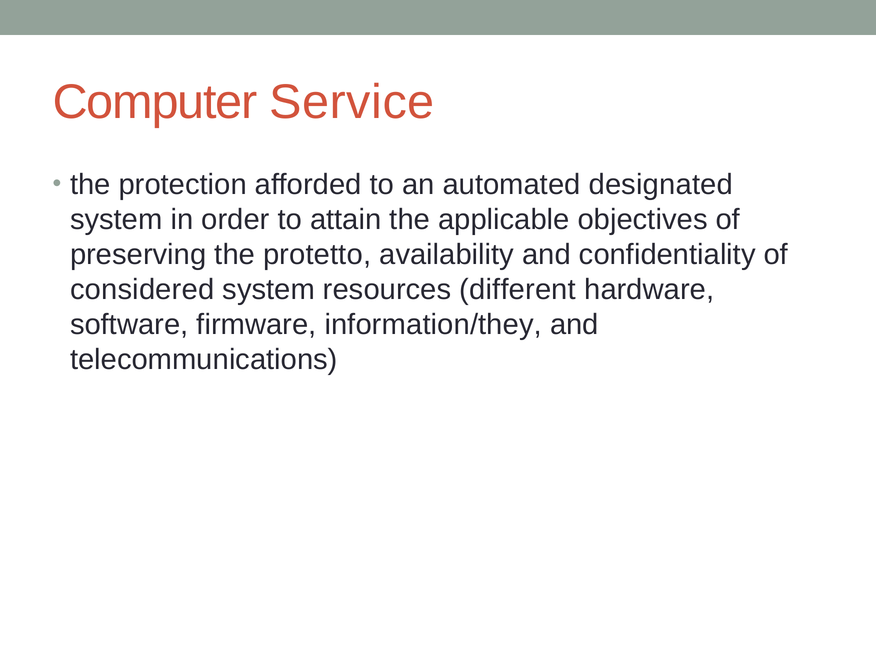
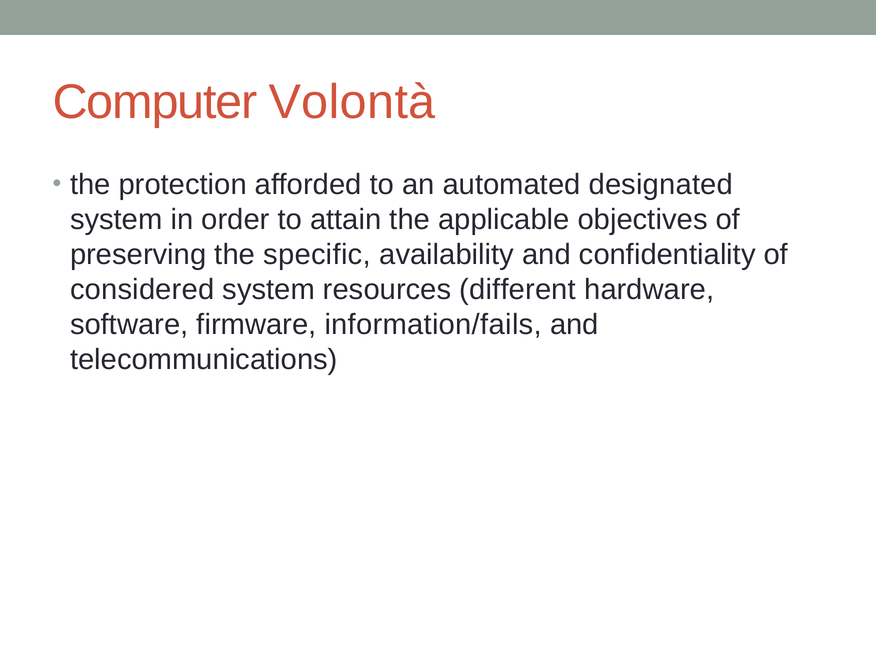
Service: Service -> Volontà
protetto: protetto -> specific
information/they: information/they -> information/fails
